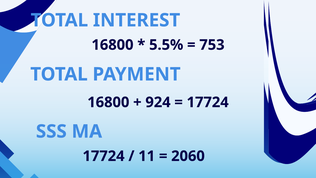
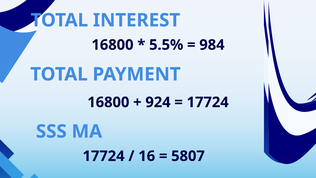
753: 753 -> 984
11: 11 -> 16
2060: 2060 -> 5807
